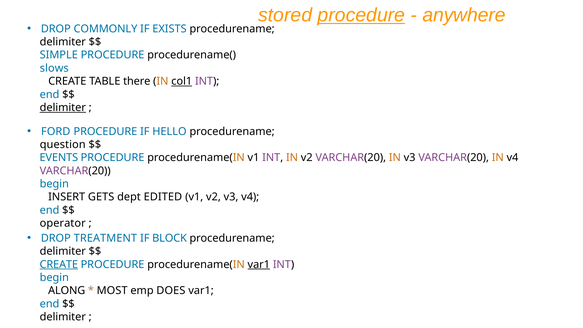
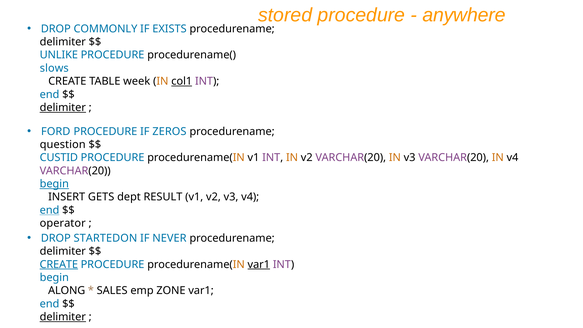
procedure at (361, 15) underline: present -> none
SIMPLE: SIMPLE -> UNLIKE
there: there -> week
HELLO: HELLO -> ZEROS
EVENTS: EVENTS -> CUSTID
begin at (54, 184) underline: none -> present
EDITED: EDITED -> RESULT
end at (50, 210) underline: none -> present
TREATMENT: TREATMENT -> STARTEDON
BLOCK: BLOCK -> NEVER
MOST: MOST -> SALES
DOES: DOES -> ZONE
delimiter at (63, 317) underline: none -> present
